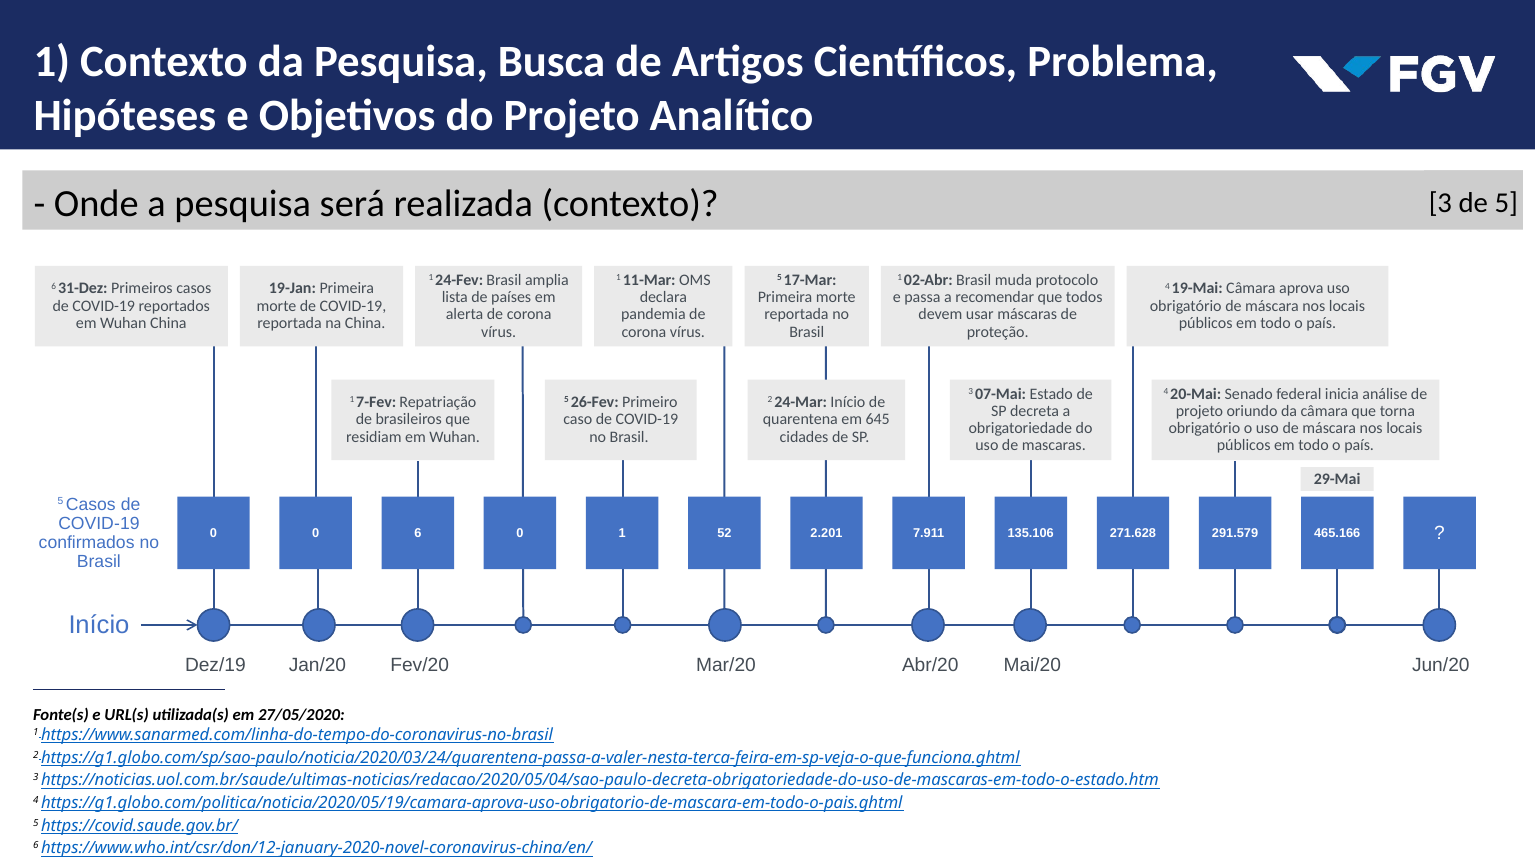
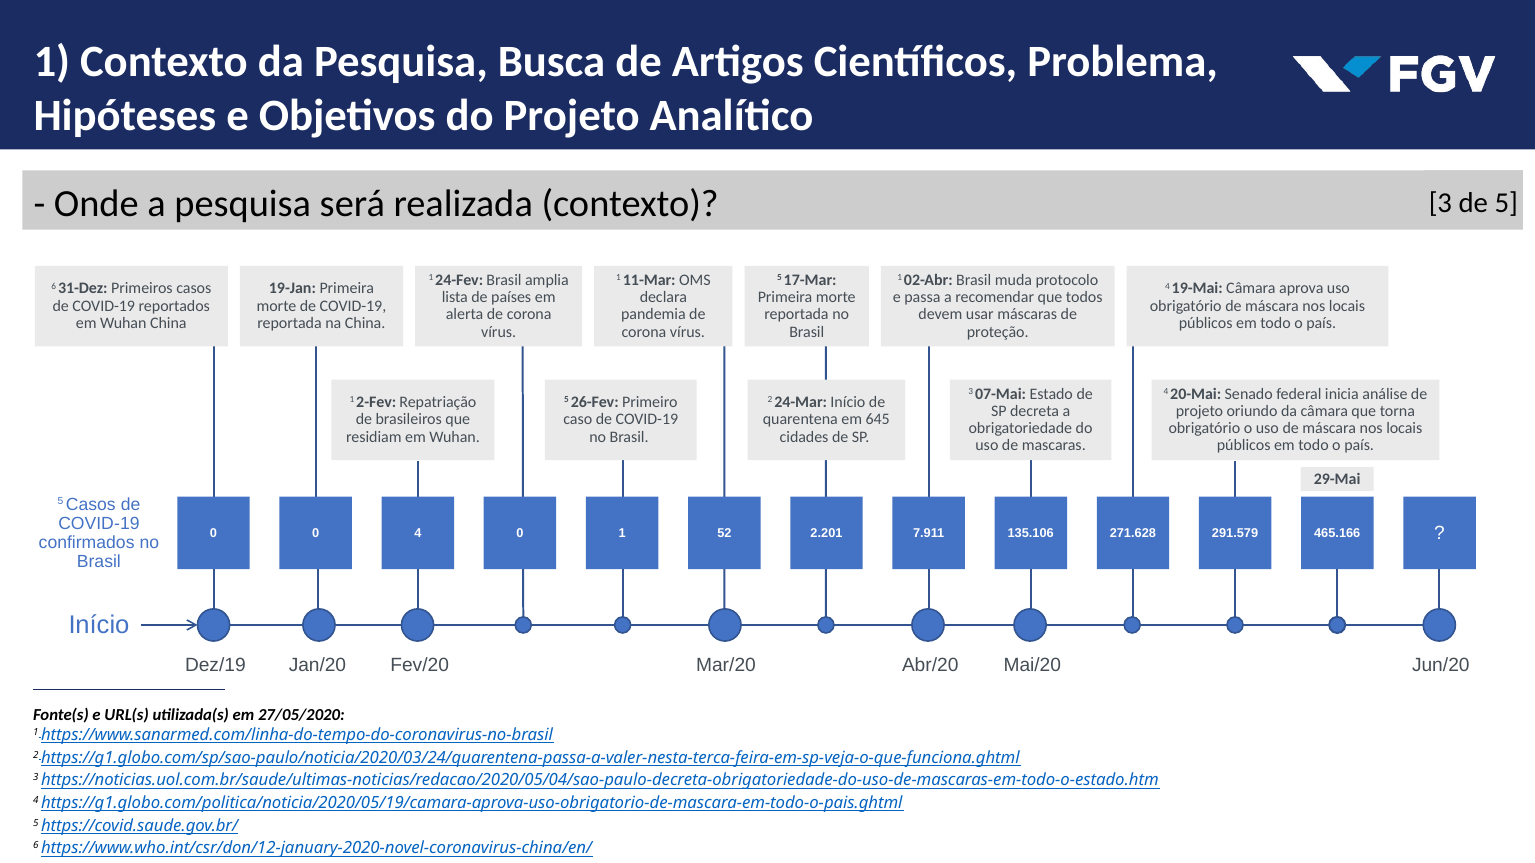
7-Fev: 7-Fev -> 2-Fev
0 6: 6 -> 4
